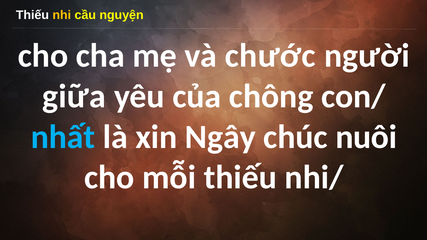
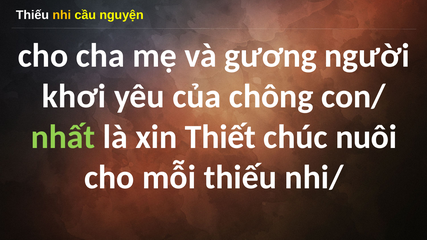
chước: chước -> gương
giữa: giữa -> khơi
nhất colour: light blue -> light green
Ngây: Ngây -> Thiết
